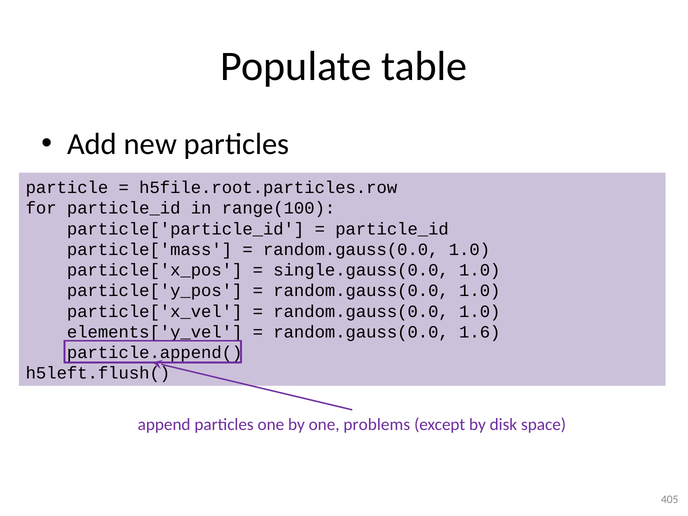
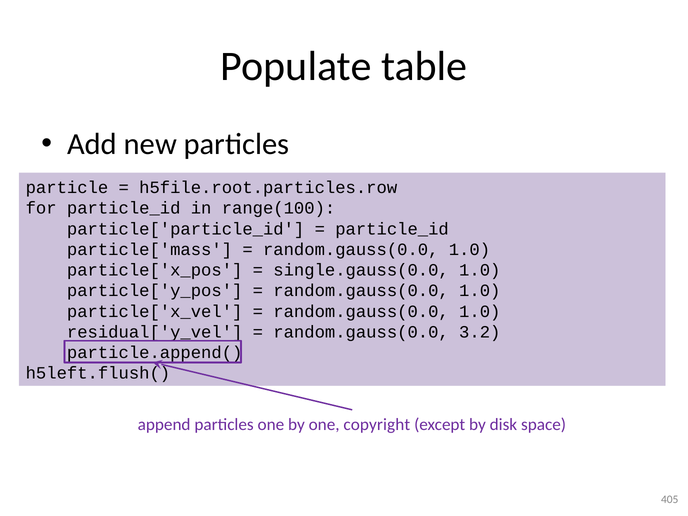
elements['y_vel: elements['y_vel -> residual['y_vel
1.6: 1.6 -> 3.2
problems: problems -> copyright
